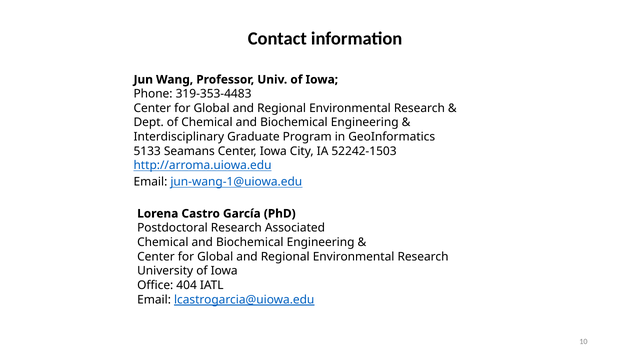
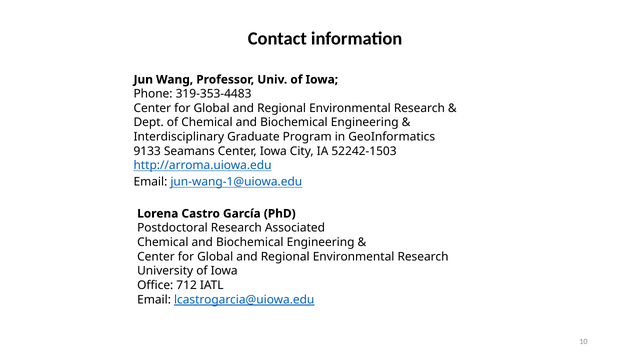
5133: 5133 -> 9133
404: 404 -> 712
